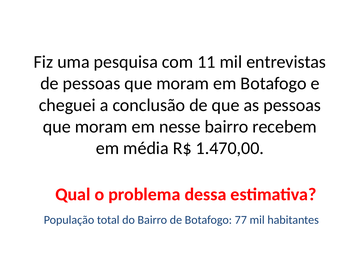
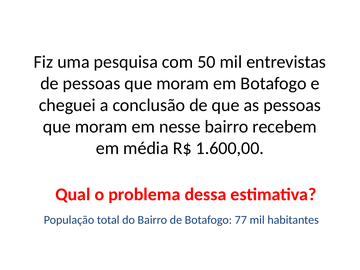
11: 11 -> 50
1.470,00: 1.470,00 -> 1.600,00
